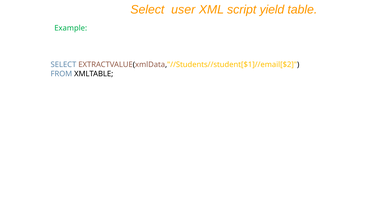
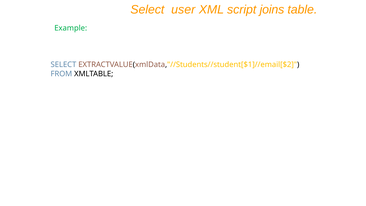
yield: yield -> joins
